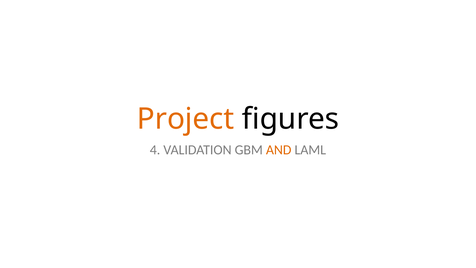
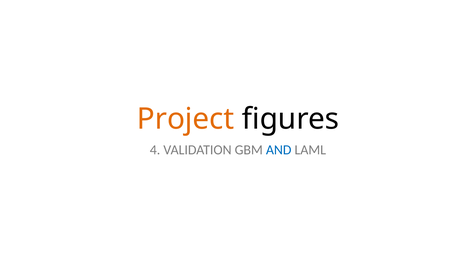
AND colour: orange -> blue
